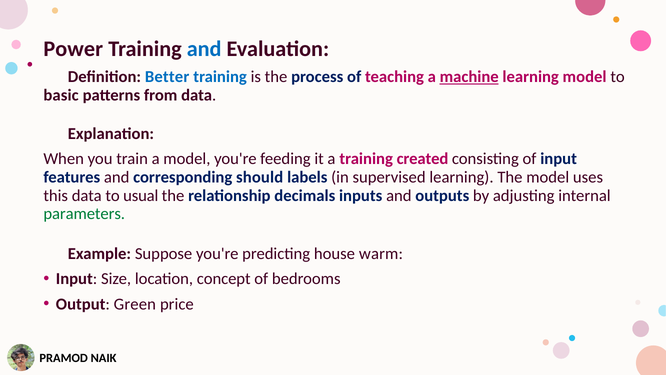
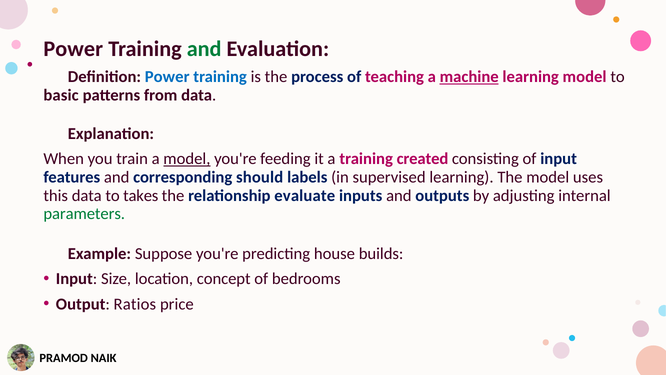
and at (204, 49) colour: blue -> green
Better at (167, 77): Better -> Power
model at (187, 159) underline: none -> present
usual: usual -> takes
decimals: decimals -> evaluate
warm: warm -> builds
Green: Green -> Ratios
